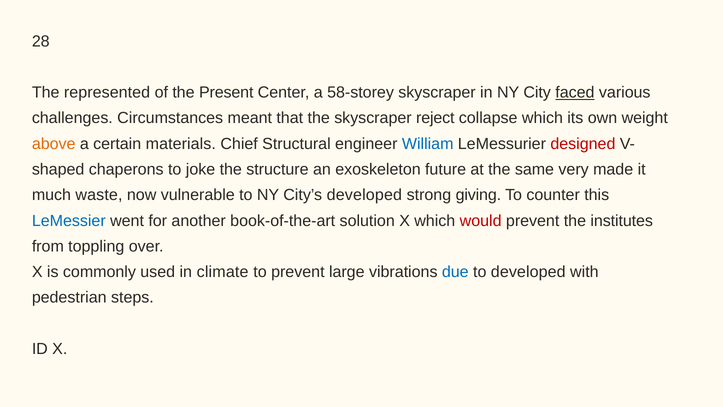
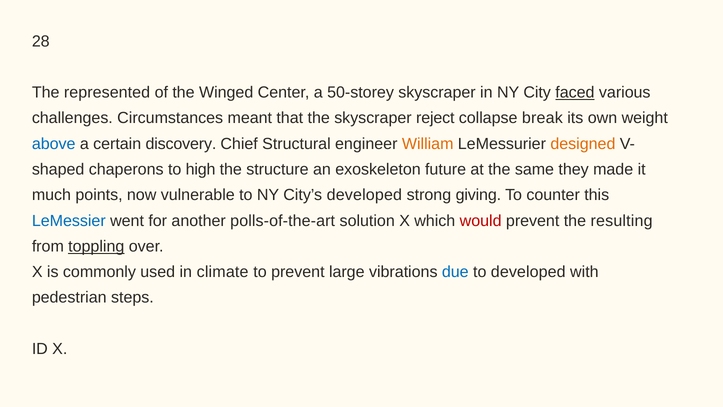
Present: Present -> Winged
58-storey: 58-storey -> 50-storey
collapse which: which -> break
above colour: orange -> blue
materials: materials -> discovery
William colour: blue -> orange
designed colour: red -> orange
joke: joke -> high
very: very -> they
waste: waste -> points
book-of-the-art: book-of-the-art -> polls-of-the-art
institutes: institutes -> resulting
toppling underline: none -> present
